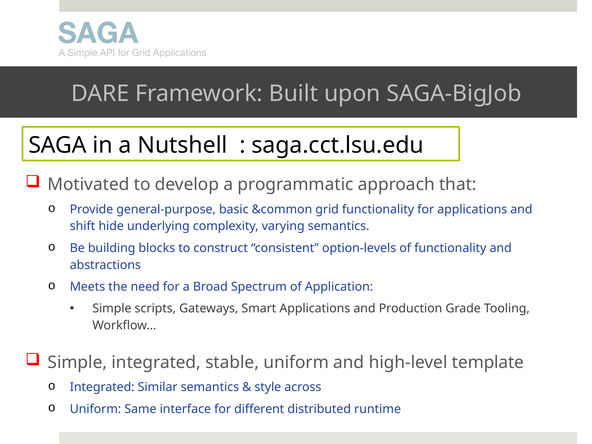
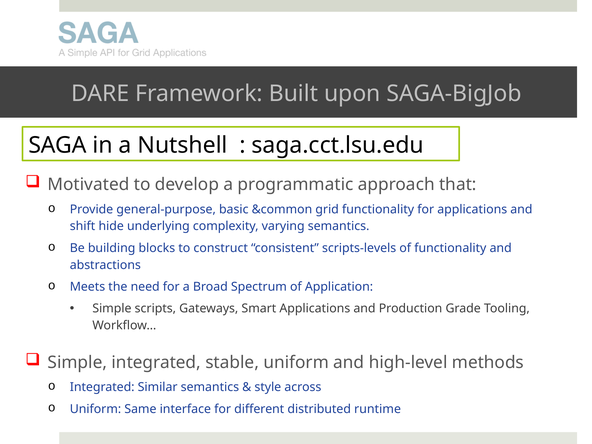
option-levels: option-levels -> scripts-levels
template: template -> methods
